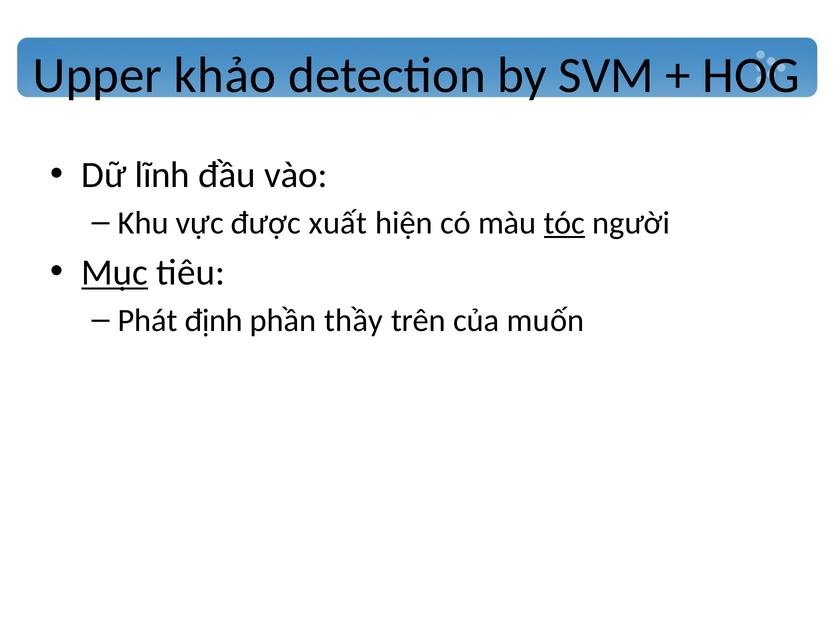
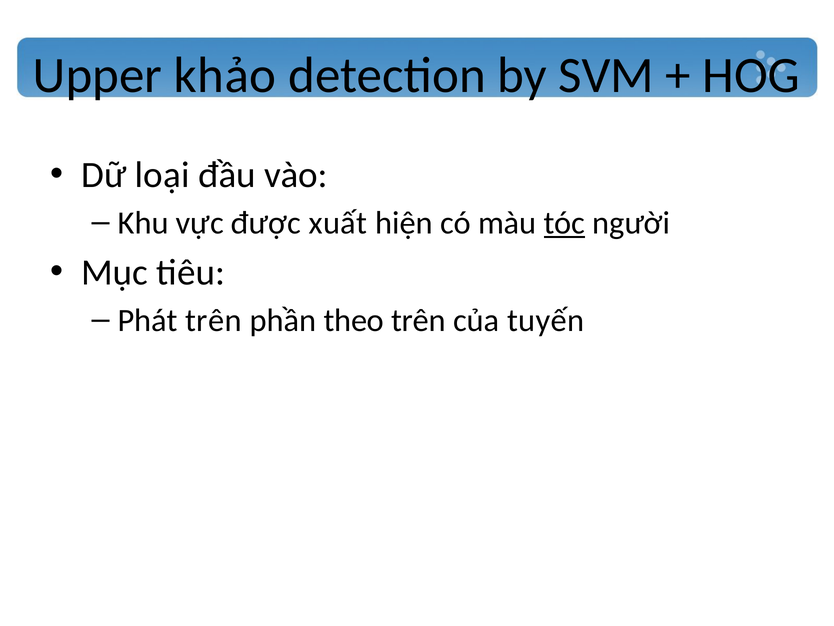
lĩnh: lĩnh -> loại
Mục underline: present -> none
Phát định: định -> trên
thầy: thầy -> theo
muốn: muốn -> tuyến
